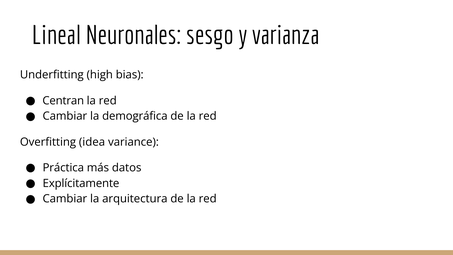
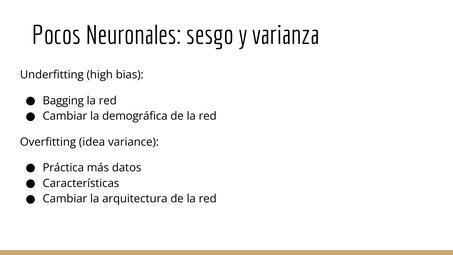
Lineal: Lineal -> Pocos
Centran: Centran -> Bagging
Explícitamente: Explícitamente -> Características
